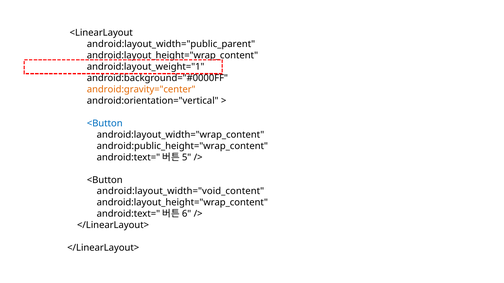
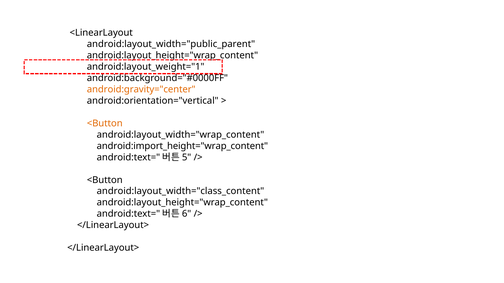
<Button at (105, 124) colour: blue -> orange
android:public_height="wrap_content: android:public_height="wrap_content -> android:import_height="wrap_content
android:layout_width="void_content: android:layout_width="void_content -> android:layout_width="class_content
